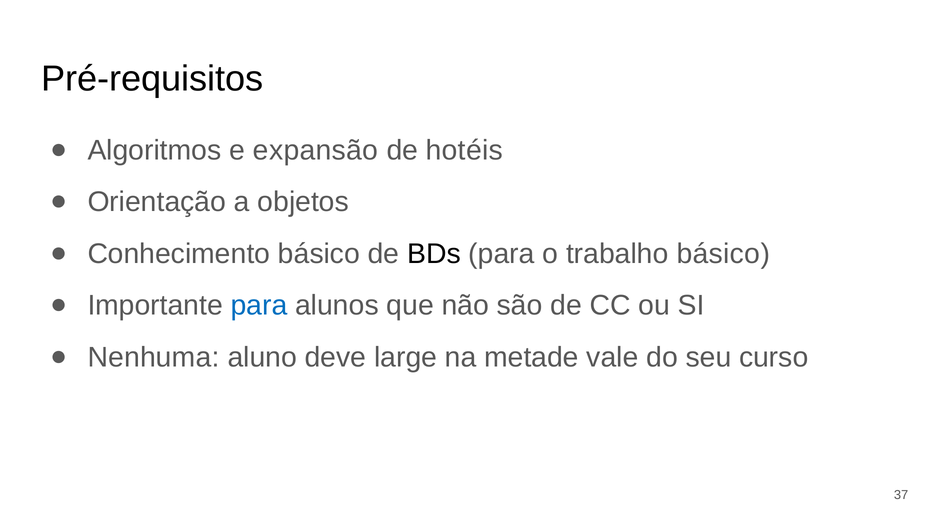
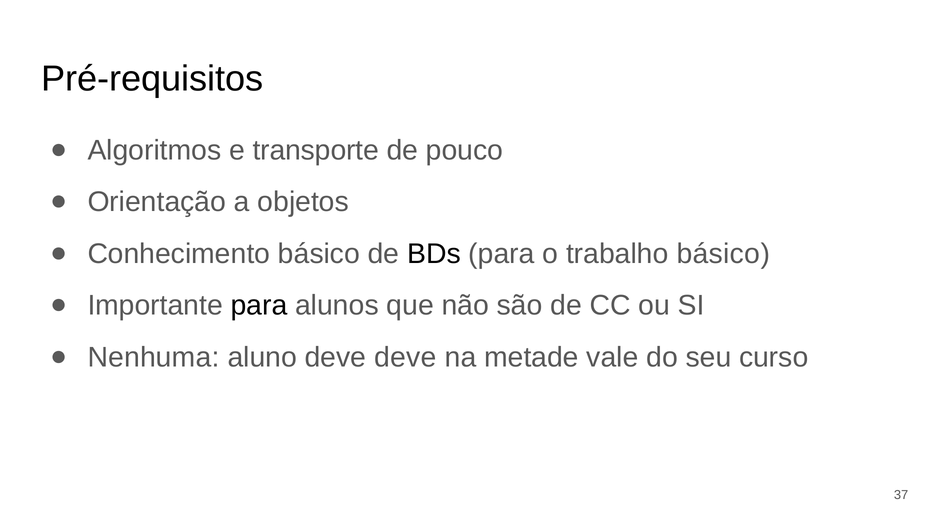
expansão: expansão -> transporte
hotéis: hotéis -> pouco
para at (259, 306) colour: blue -> black
deve large: large -> deve
